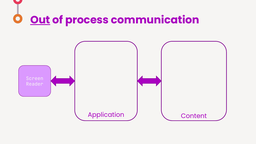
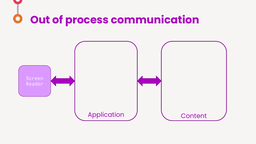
Out underline: present -> none
